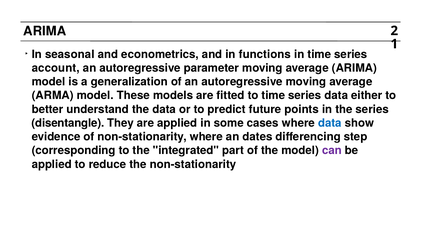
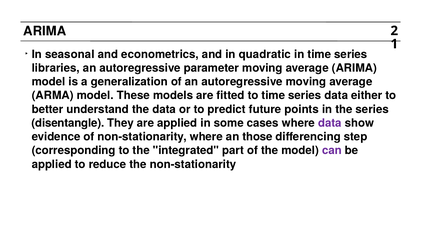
functions: functions -> quadratic
account: account -> libraries
data at (330, 123) colour: blue -> purple
dates: dates -> those
